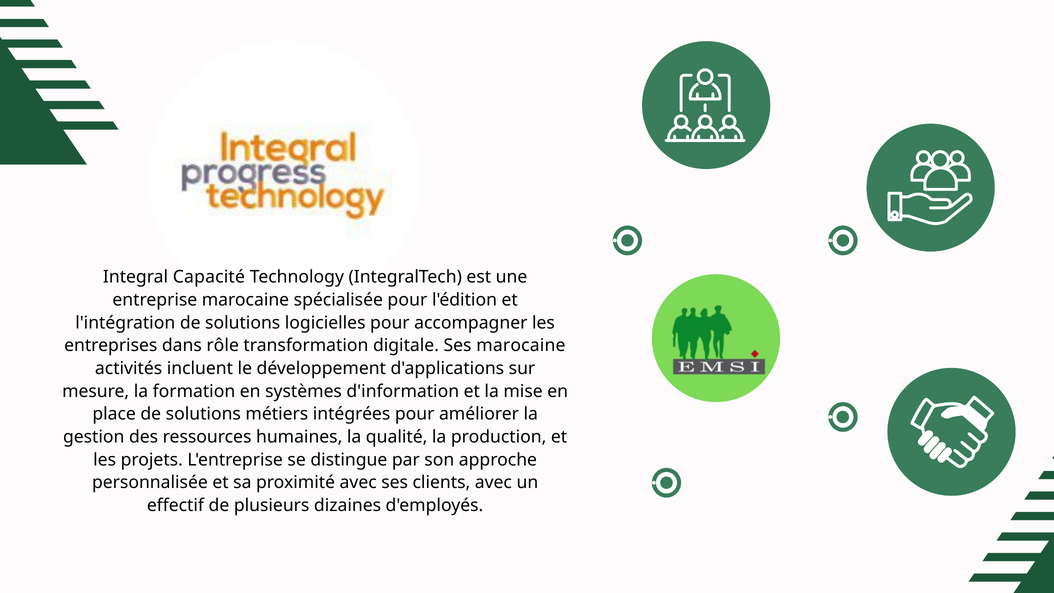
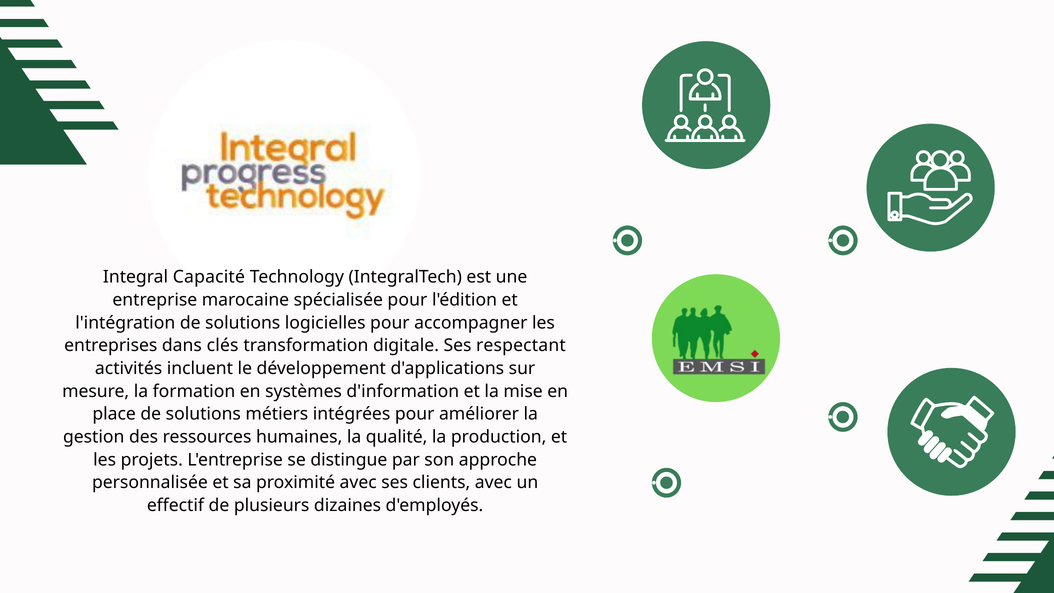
rôle: rôle -> clés
Ses marocaine: marocaine -> respectant
